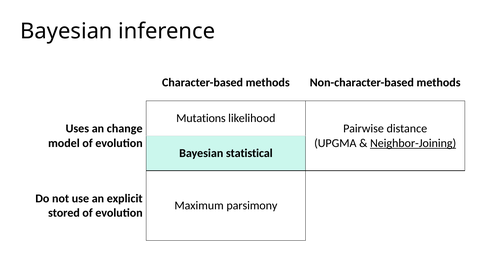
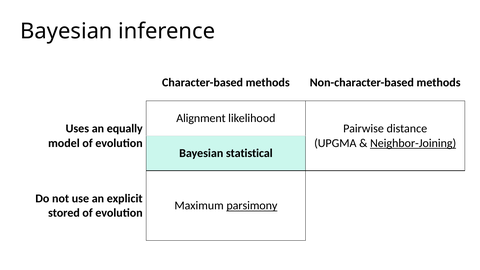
Mutations: Mutations -> Alignment
change: change -> equally
parsimony underline: none -> present
